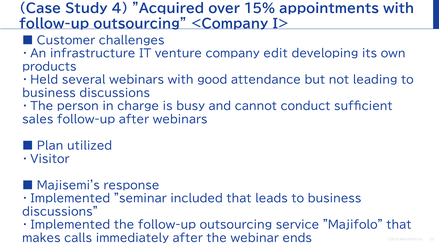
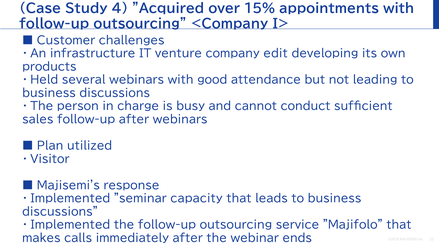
included: included -> capacity
